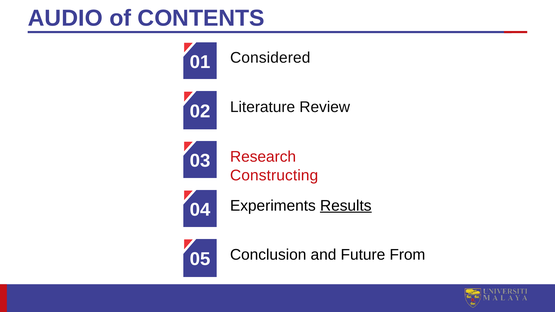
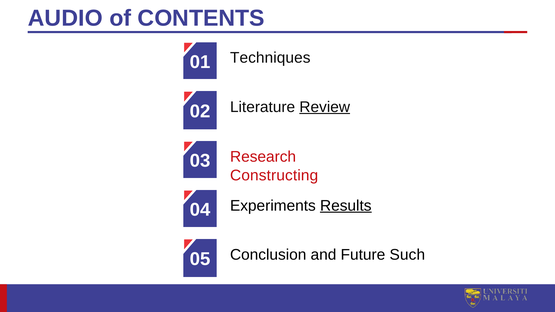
Considered: Considered -> Techniques
Review underline: none -> present
From: From -> Such
